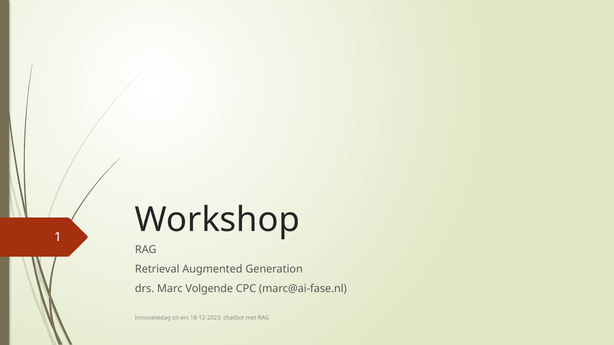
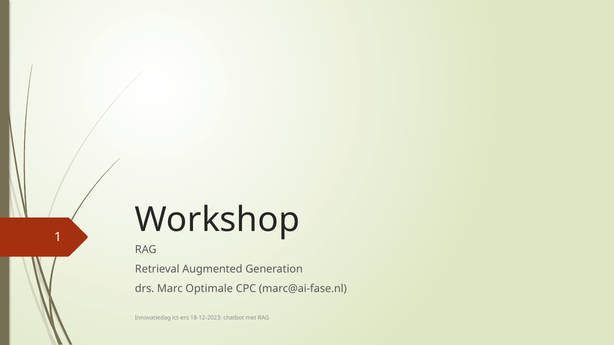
Volgende: Volgende -> Optimale
